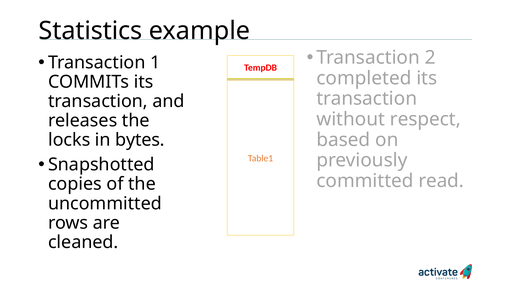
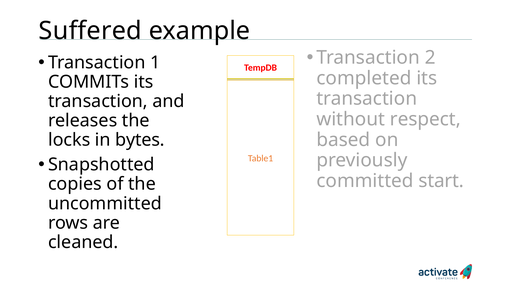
Statistics: Statistics -> Suffered
read at (441, 181): read -> start
